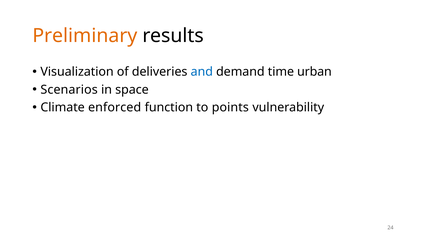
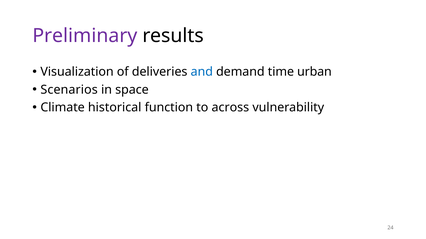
Preliminary colour: orange -> purple
enforced: enforced -> historical
points: points -> across
